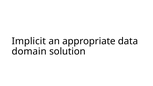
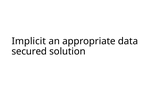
domain: domain -> secured
